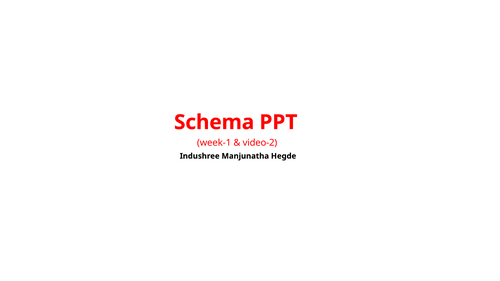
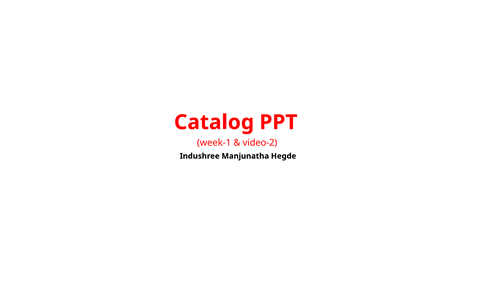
Schema: Schema -> Catalog
